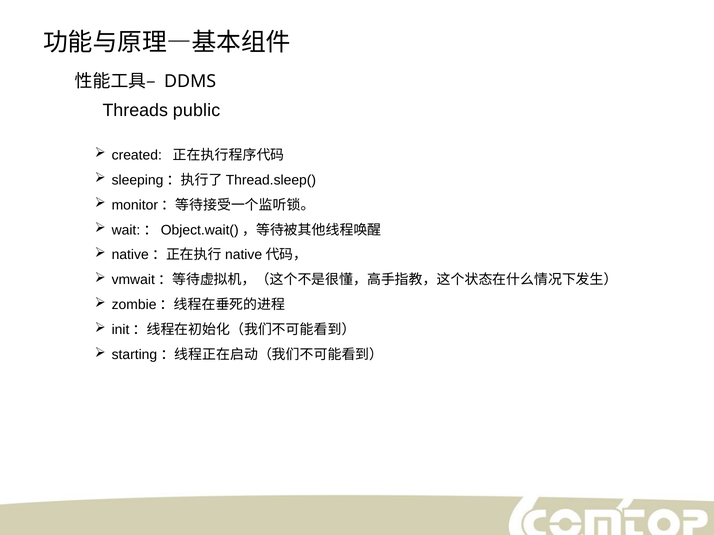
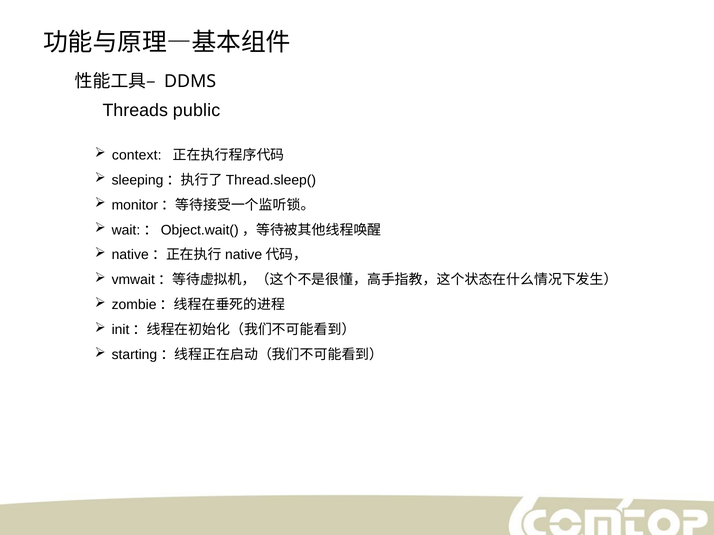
created: created -> context
